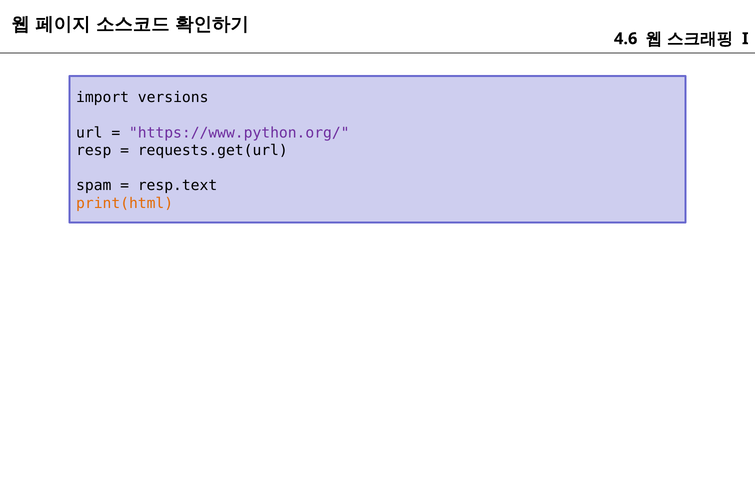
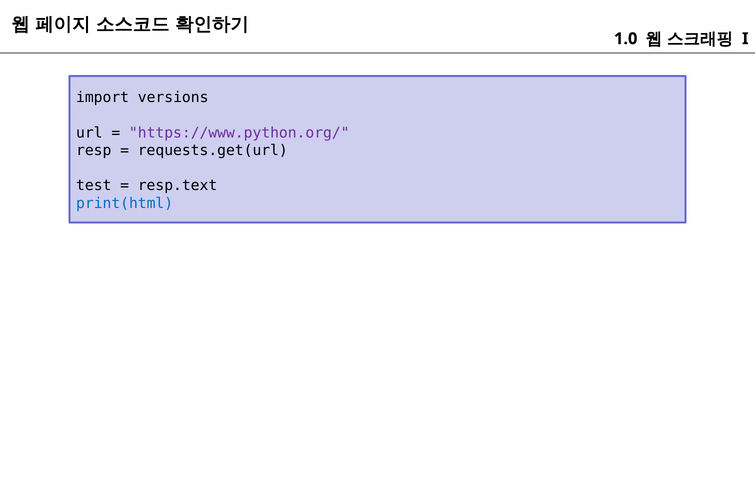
4.6: 4.6 -> 1.0
spam: spam -> test
print(html colour: orange -> blue
